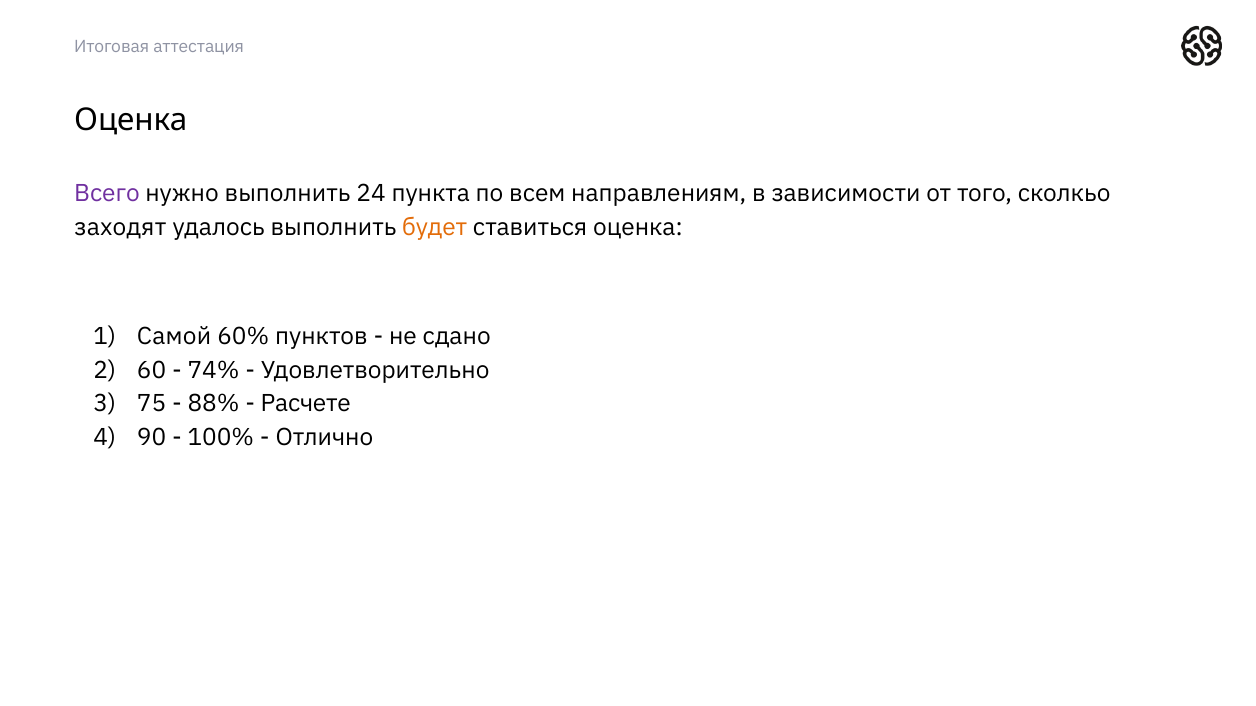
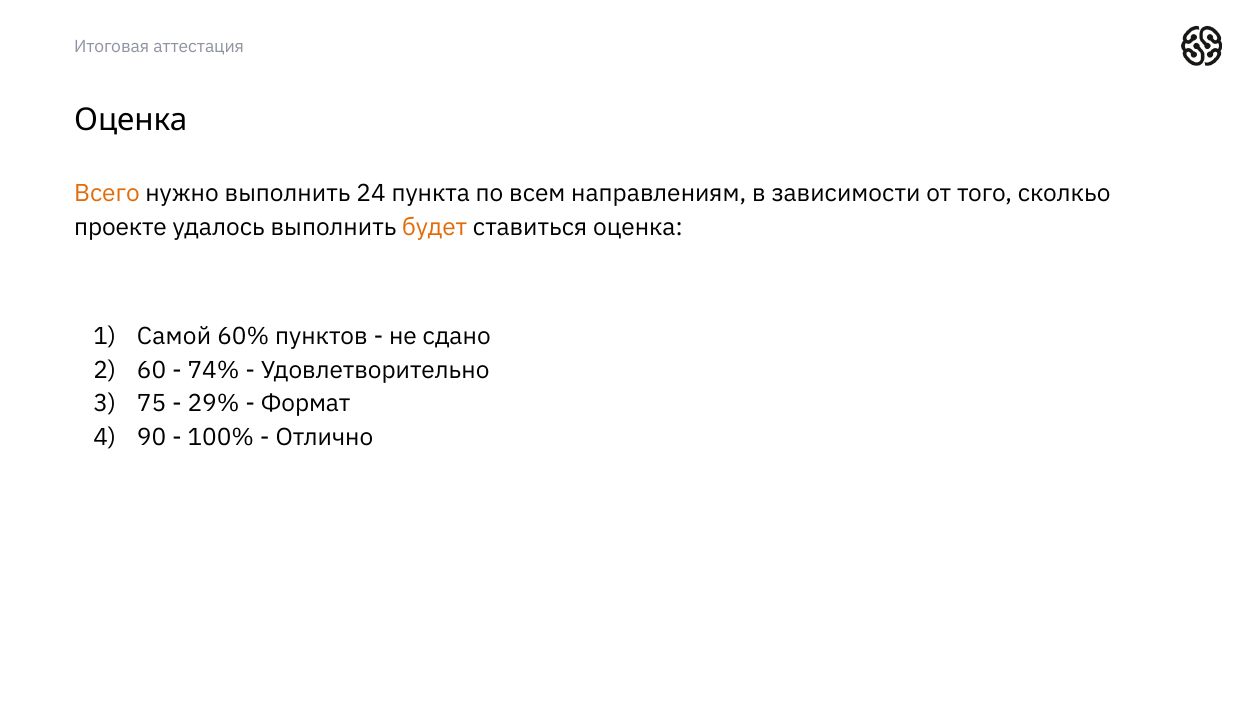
Всего colour: purple -> orange
заходят: заходят -> проекте
88%: 88% -> 29%
Расчете: Расчете -> Формат
